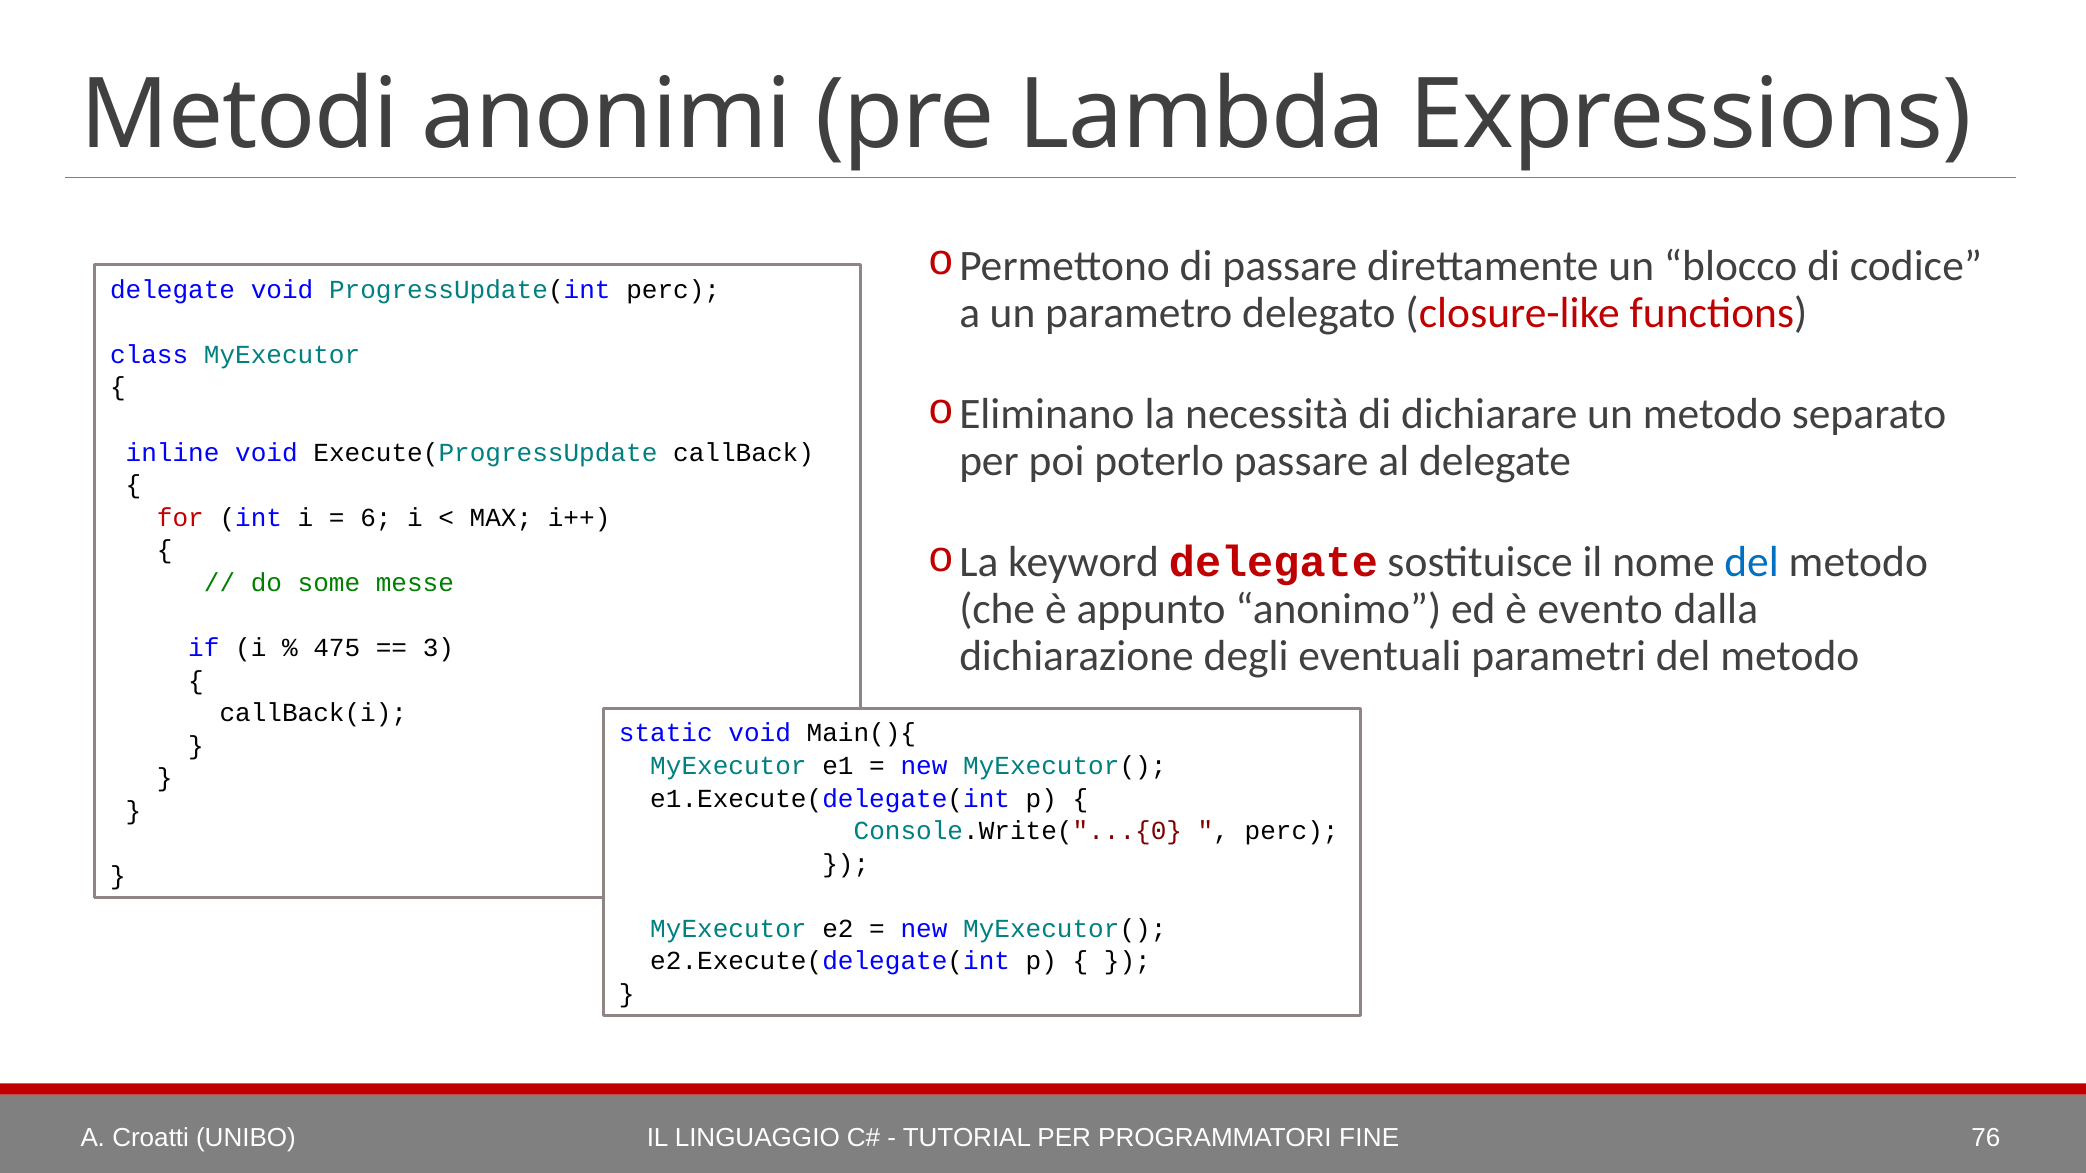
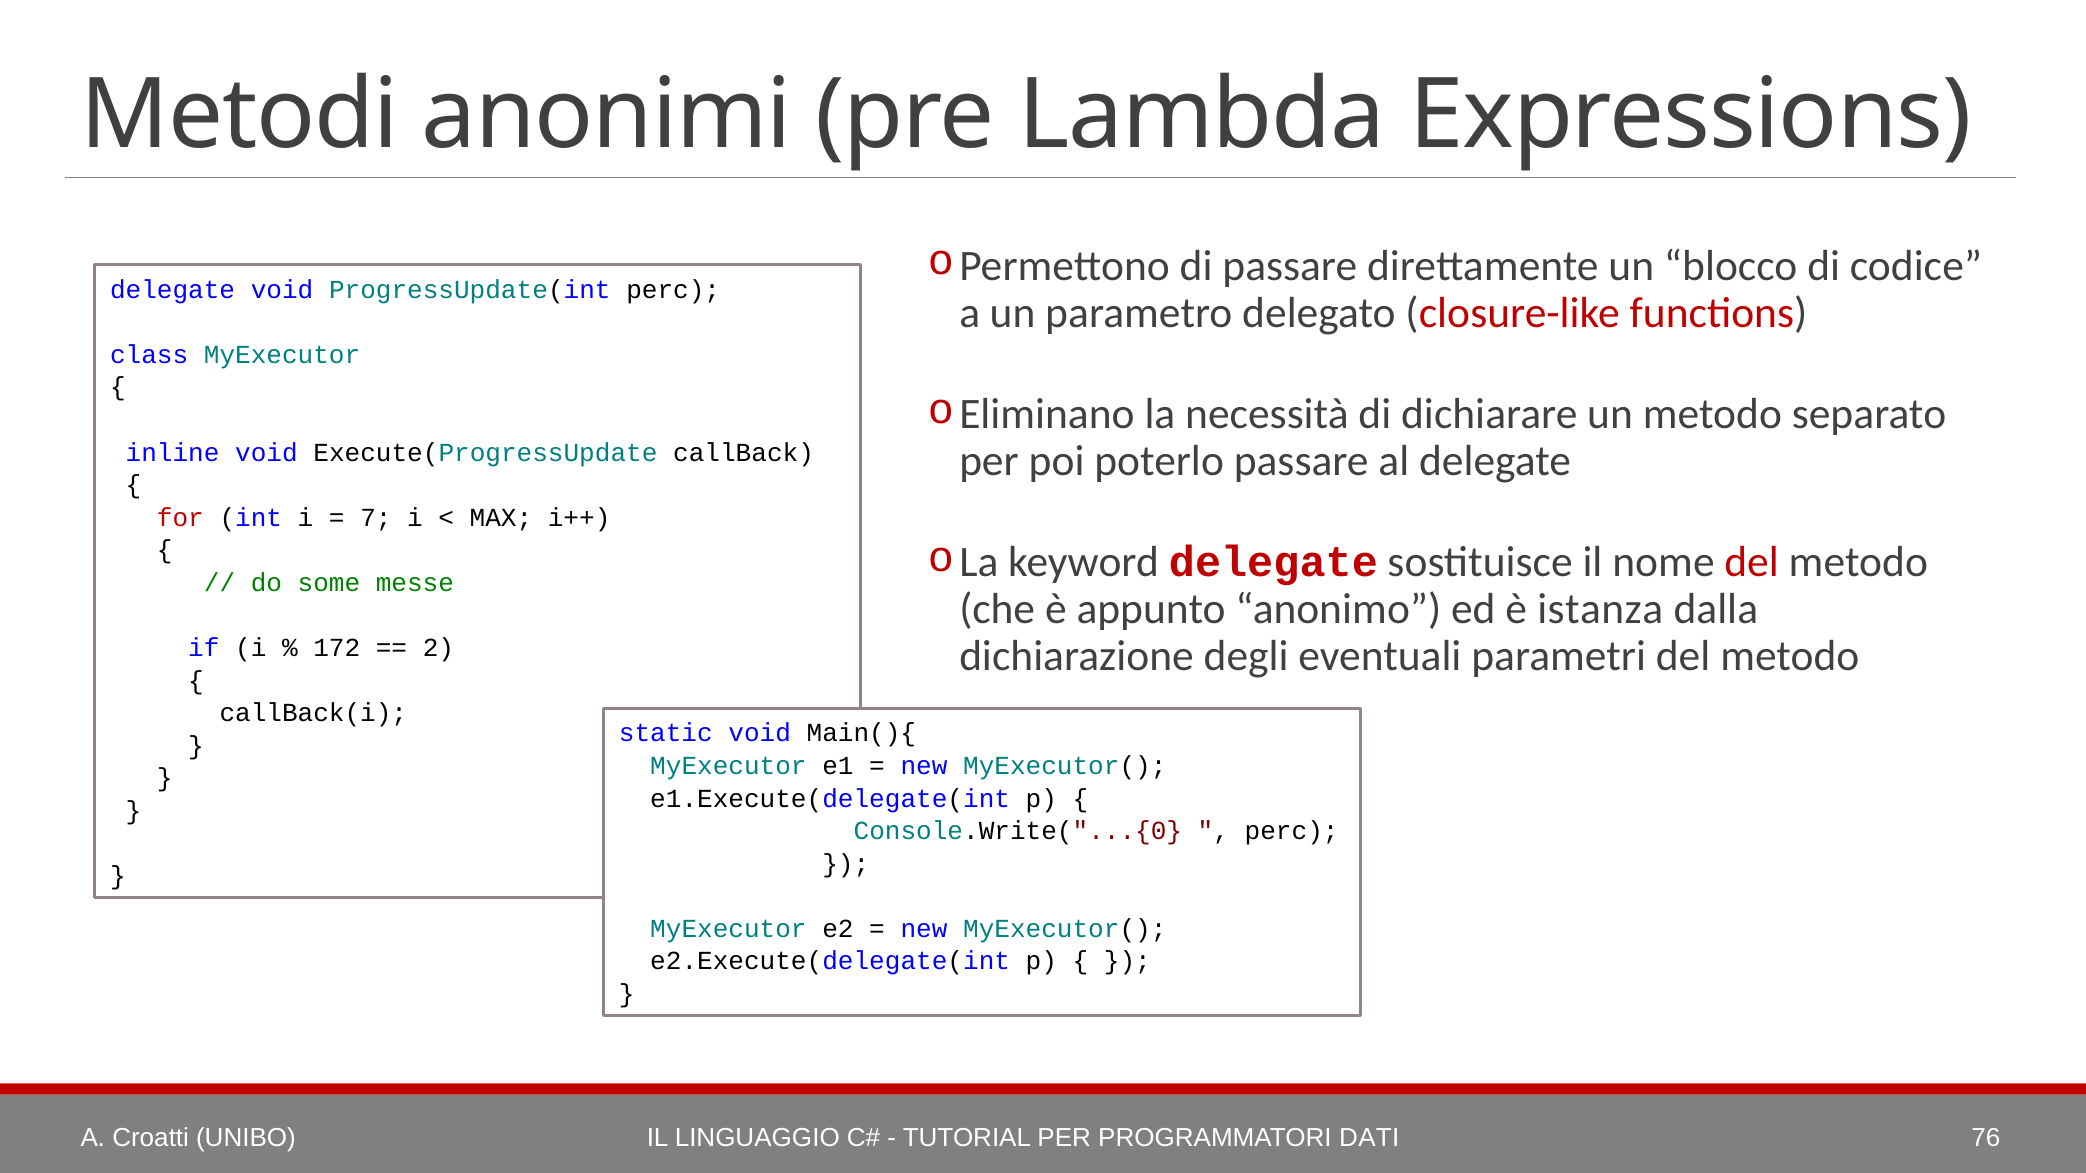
6: 6 -> 7
del at (1752, 562) colour: blue -> red
evento: evento -> istanza
475: 475 -> 172
3: 3 -> 2
FINE: FINE -> DATI
